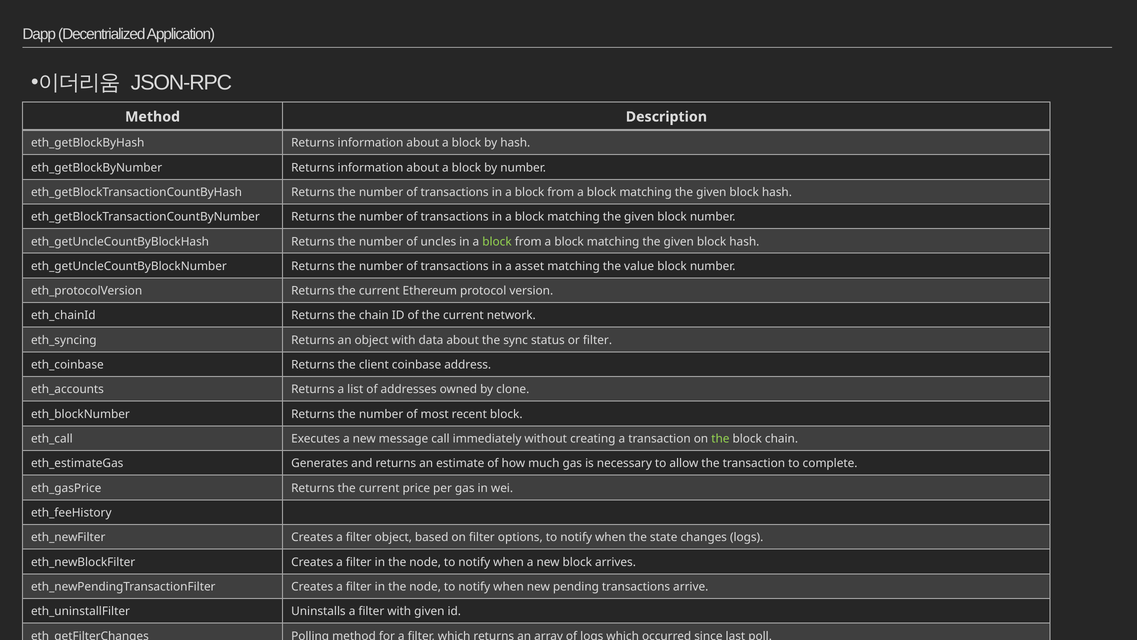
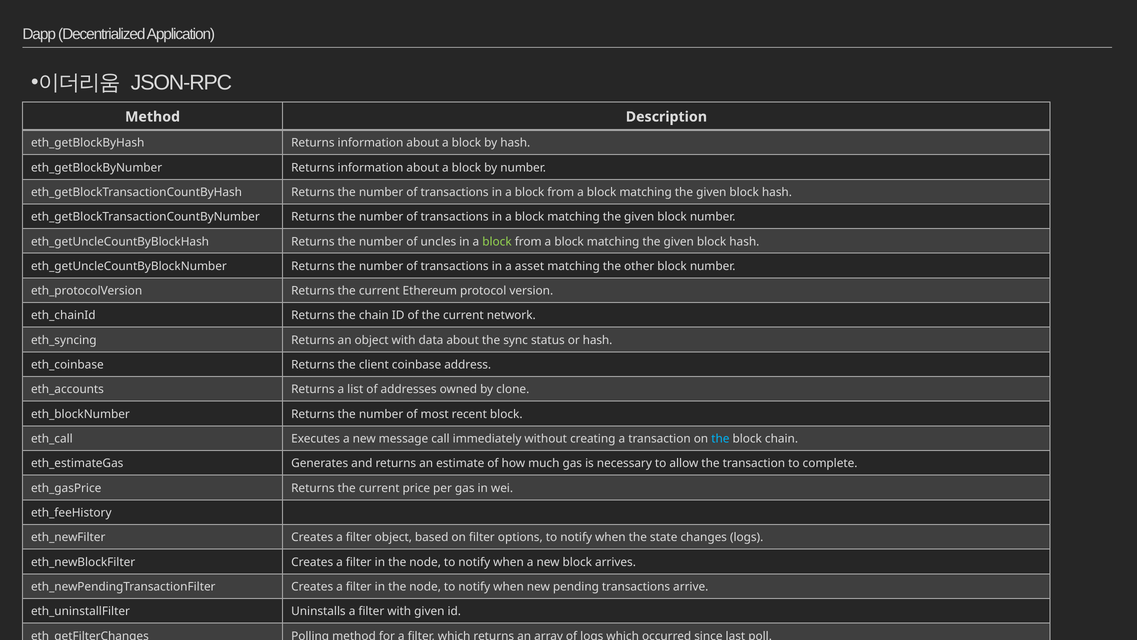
value: value -> other
or filter: filter -> hash
the at (720, 439) colour: light green -> light blue
